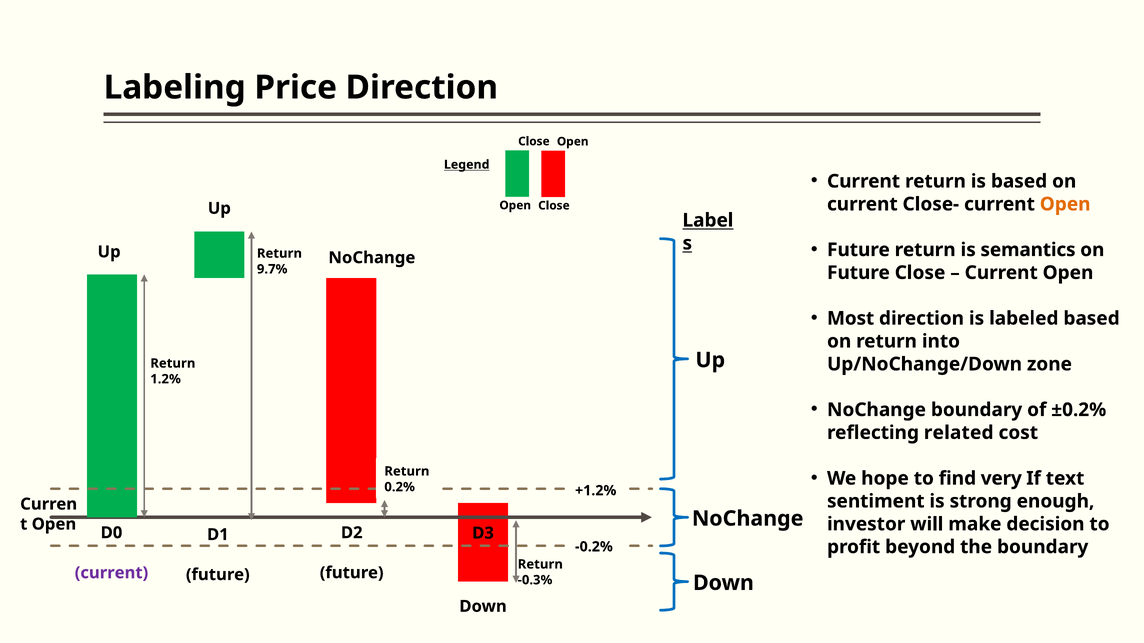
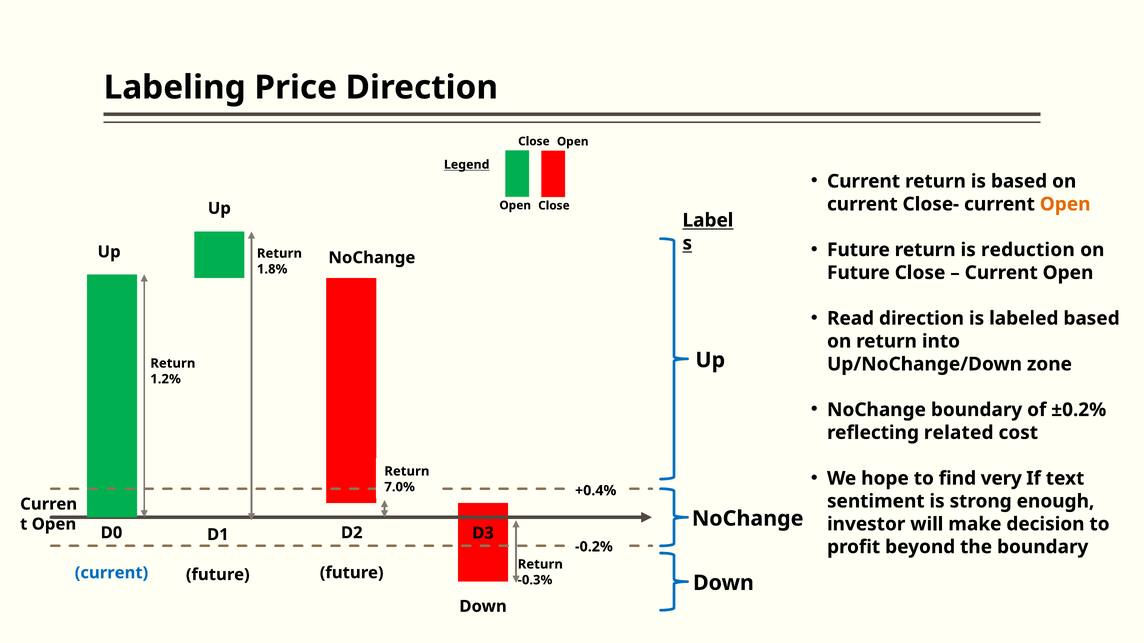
semantics: semantics -> reduction
9.7%: 9.7% -> 1.8%
Most: Most -> Read
0.2%: 0.2% -> 7.0%
+1.2%: +1.2% -> +0.4%
current at (111, 573) colour: purple -> blue
